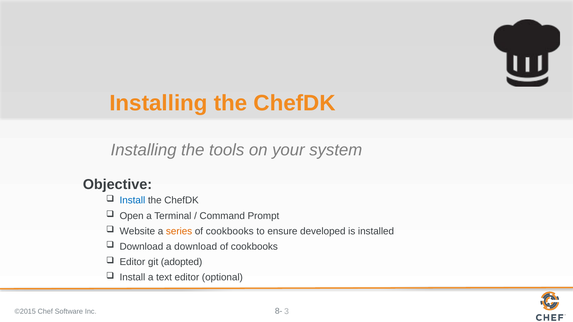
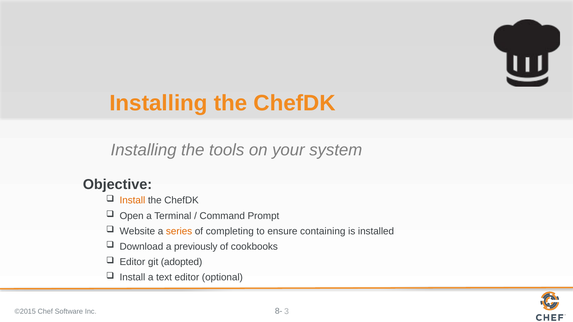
Install at (132, 201) colour: blue -> orange
cookbooks at (230, 231): cookbooks -> completing
developed: developed -> containing
a download: download -> previously
